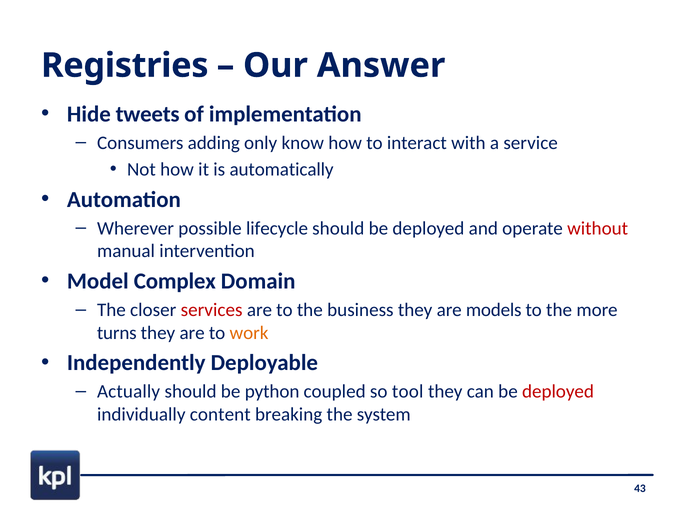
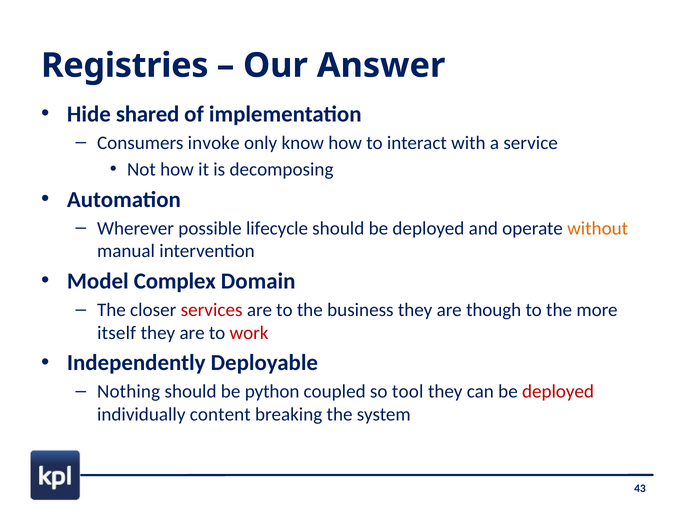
tweets: tweets -> shared
adding: adding -> invoke
automatically: automatically -> decomposing
without colour: red -> orange
models: models -> though
turns: turns -> itself
work colour: orange -> red
Actually: Actually -> Nothing
